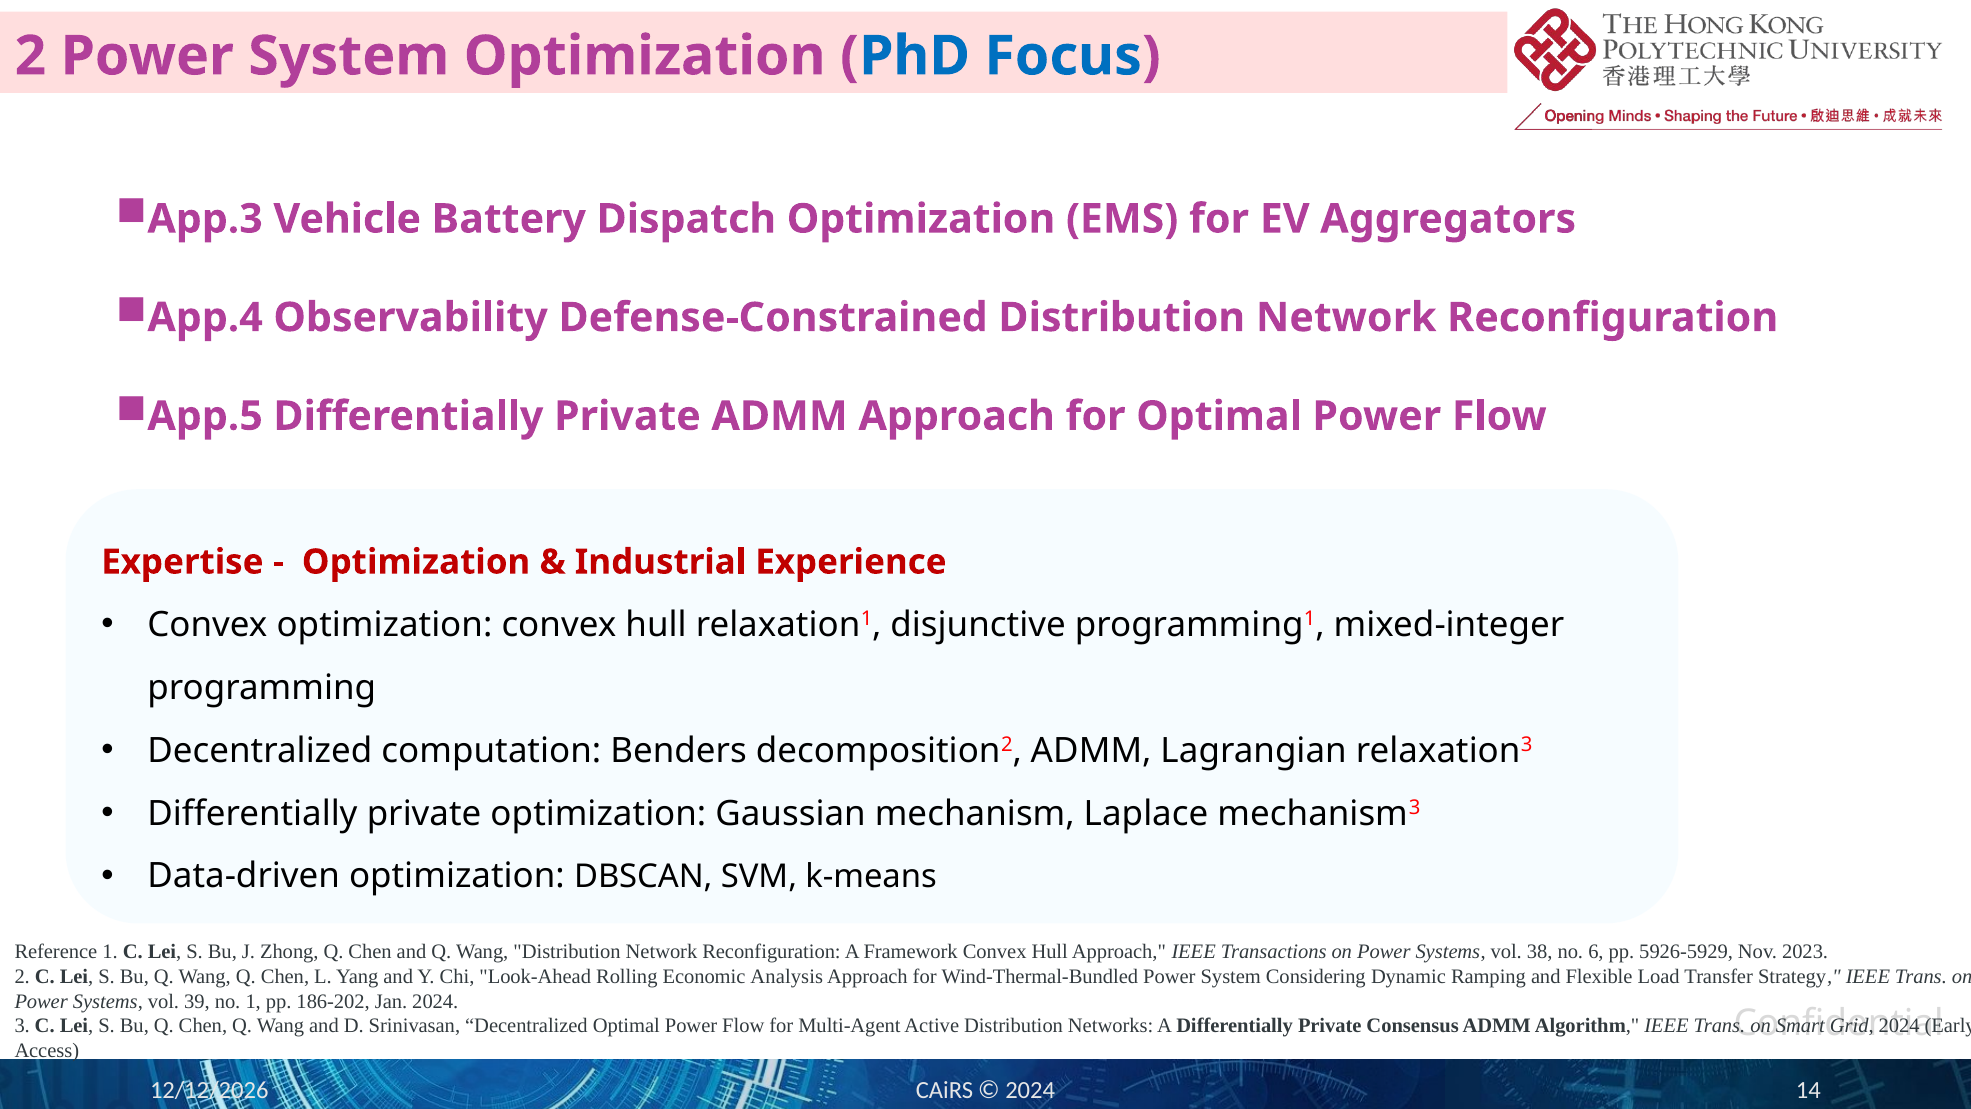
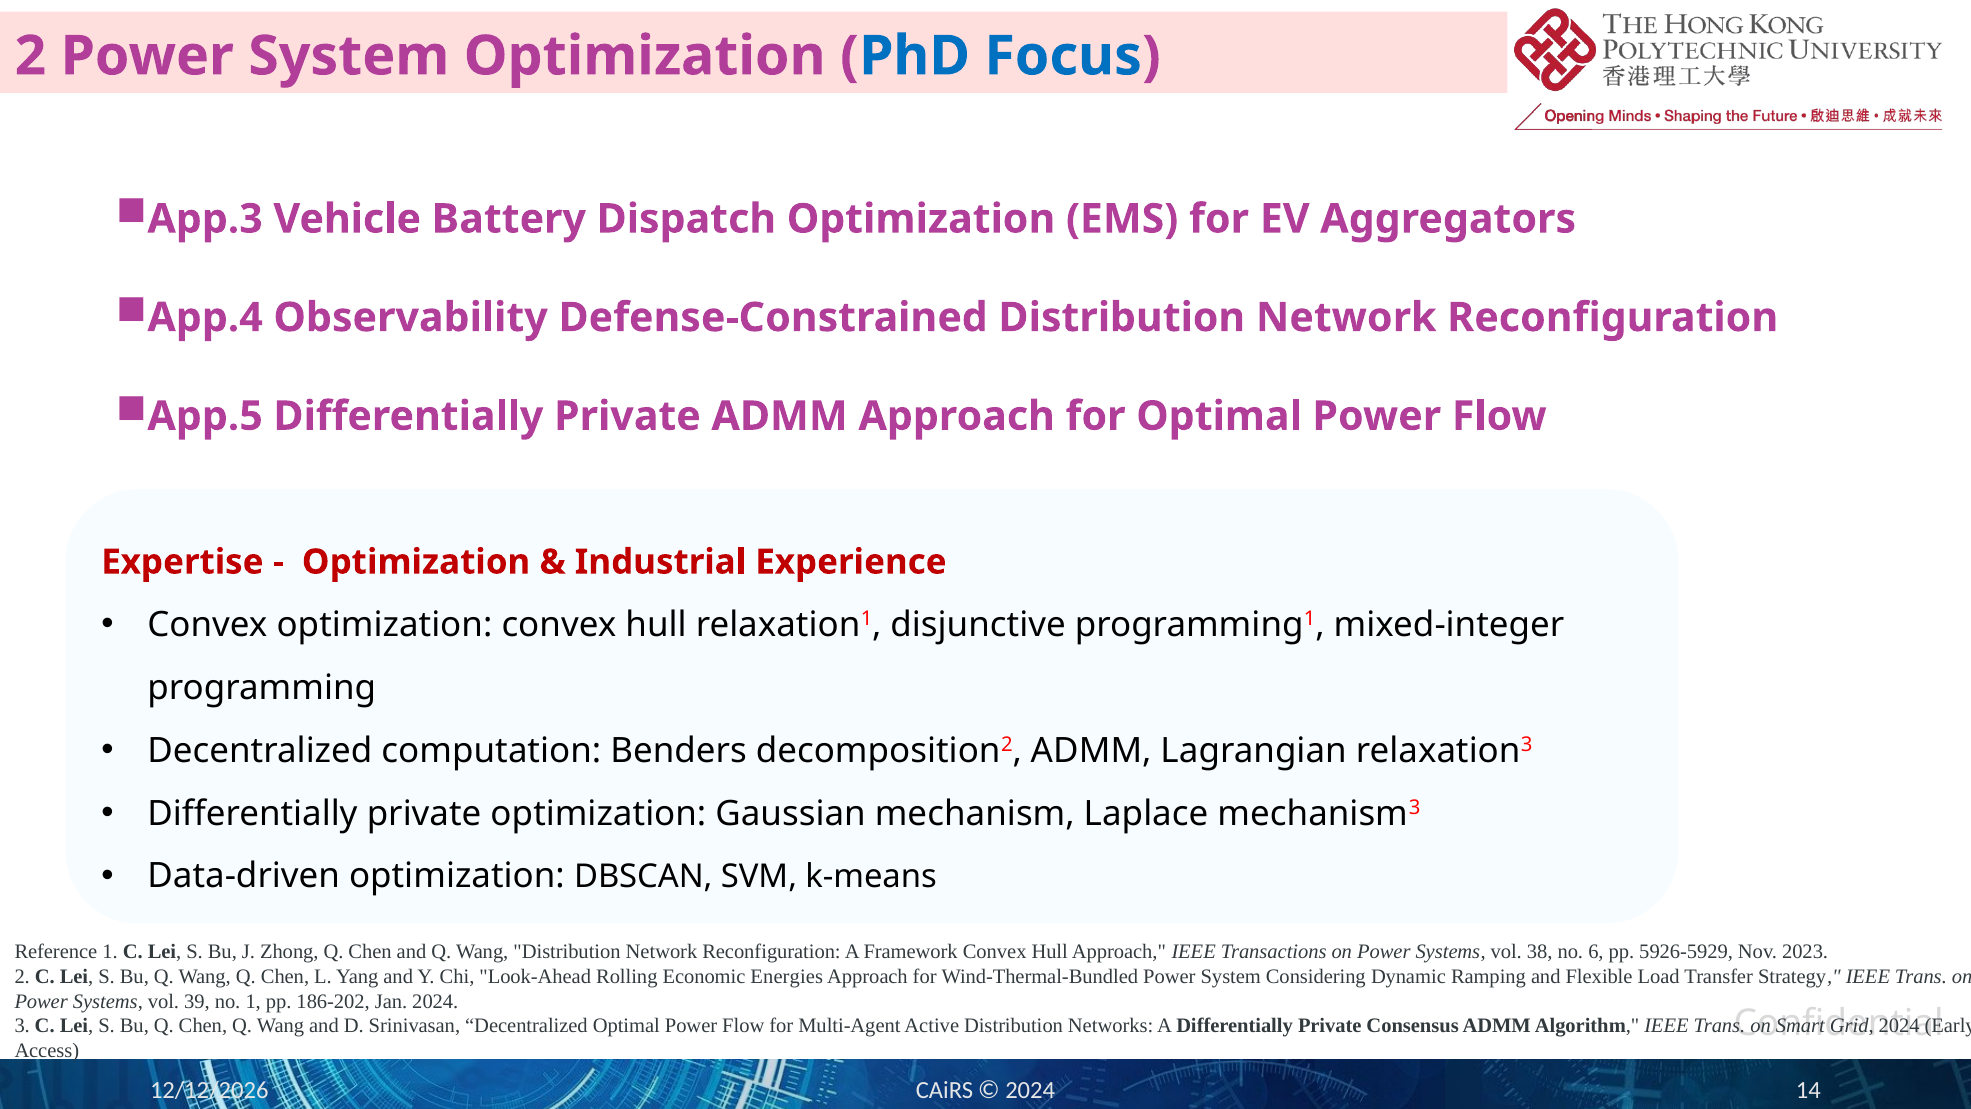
Analysis: Analysis -> Energies
